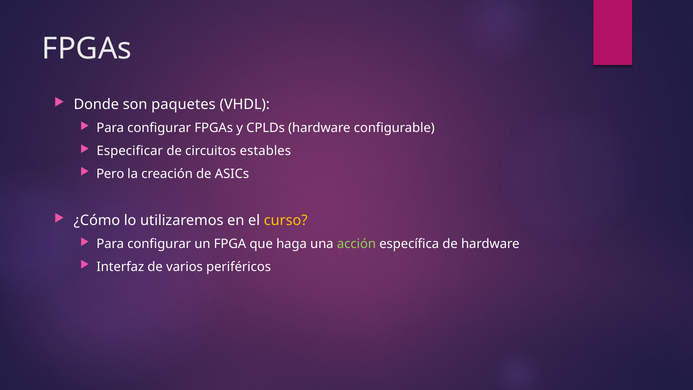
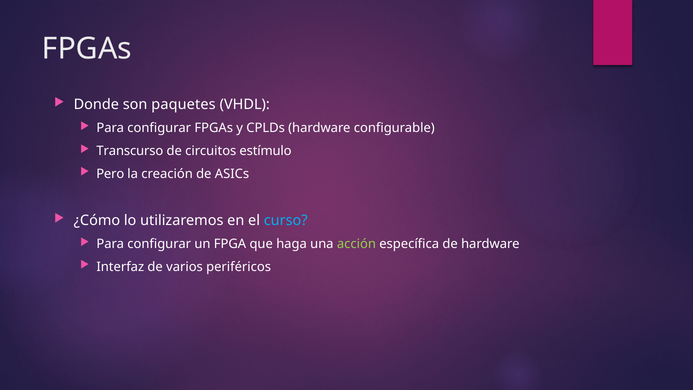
Especificar: Especificar -> Transcurso
estables: estables -> estímulo
curso colour: yellow -> light blue
